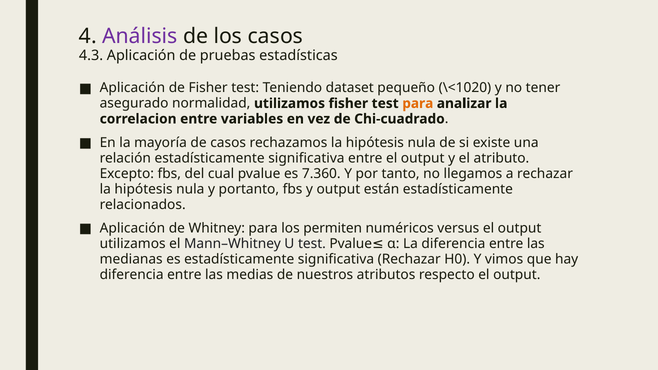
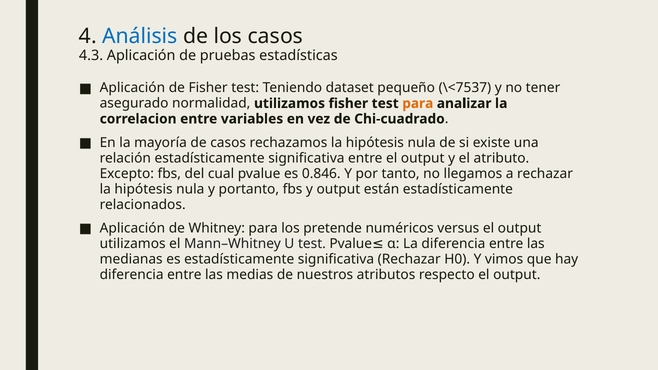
Análisis colour: purple -> blue
\<1020: \<1020 -> \<7537
7.360: 7.360 -> 0.846
permiten: permiten -> pretende
